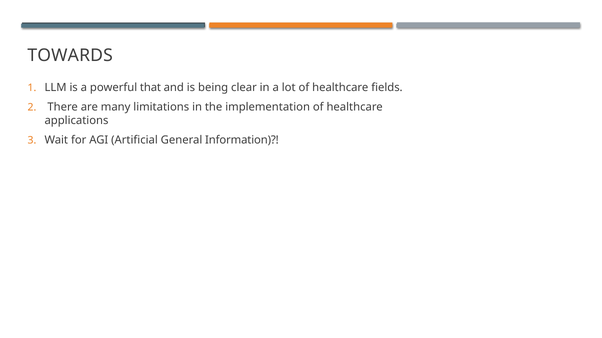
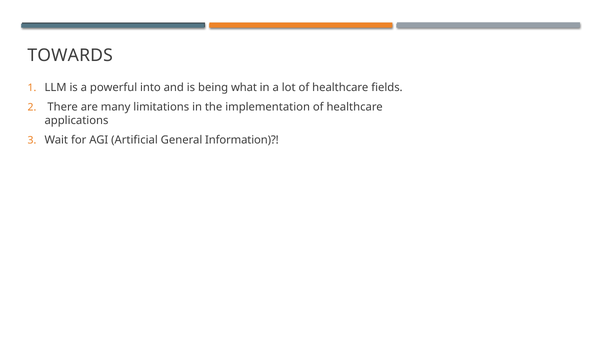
that: that -> into
clear: clear -> what
